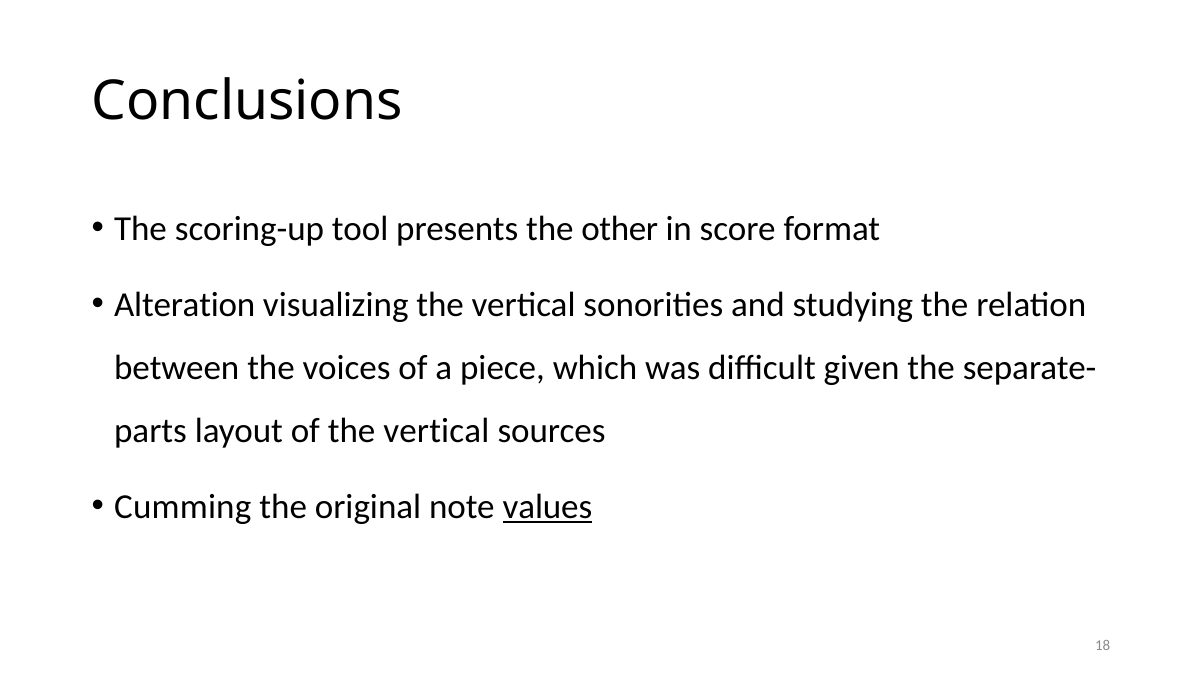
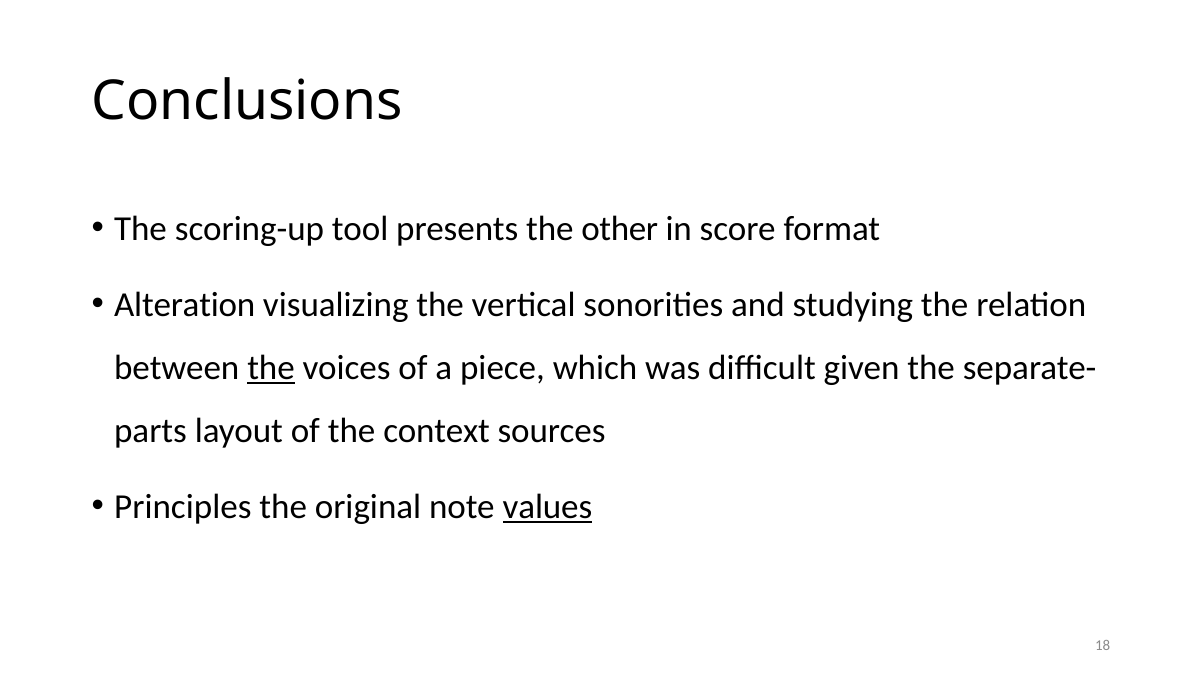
the at (271, 368) underline: none -> present
of the vertical: vertical -> context
Cumming: Cumming -> Principles
